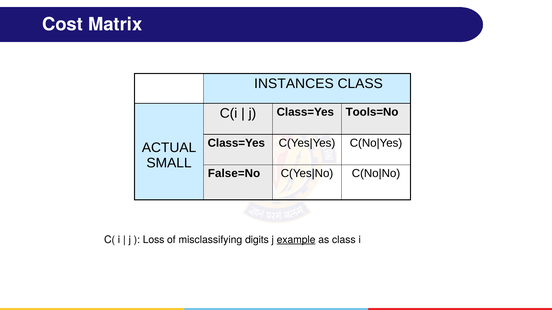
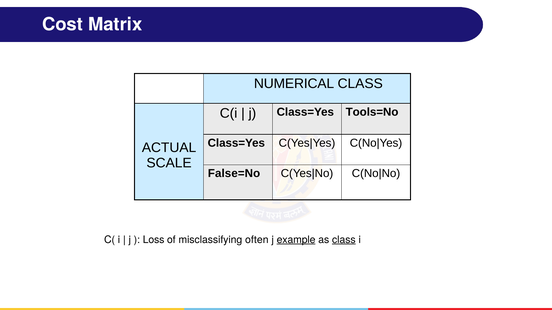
INSTANCES: INSTANCES -> NUMERICAL
SMALL: SMALL -> SCALE
digits: digits -> often
class at (344, 240) underline: none -> present
